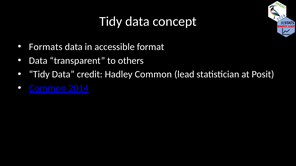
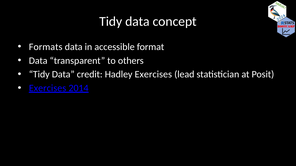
Hadley Common: Common -> Exercises
Common at (48, 88): Common -> Exercises
